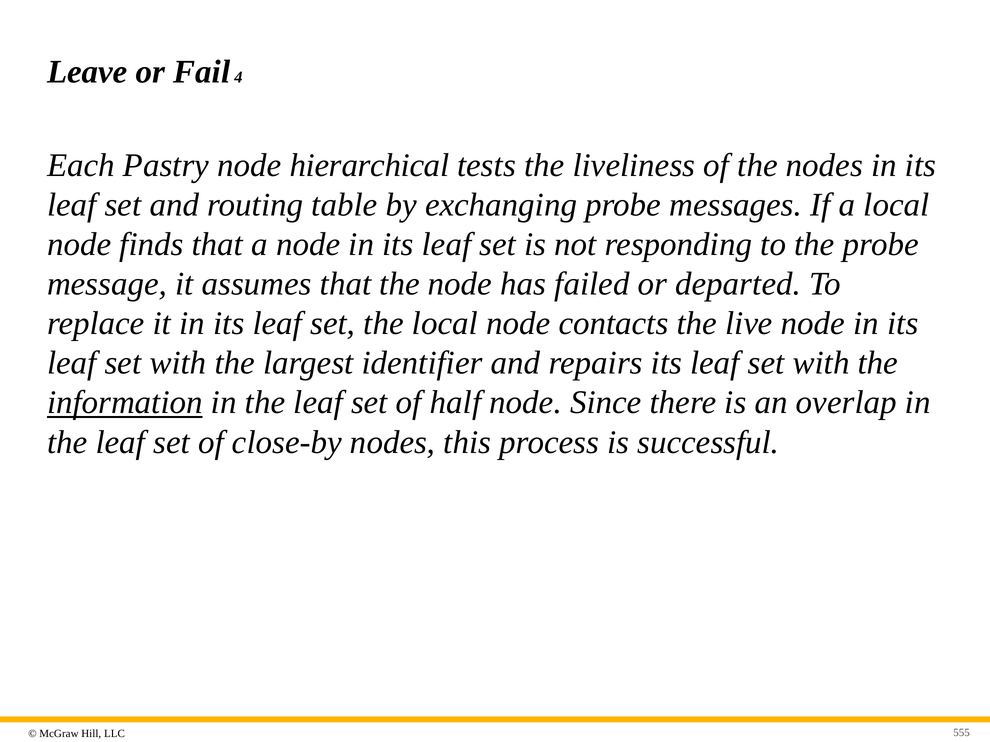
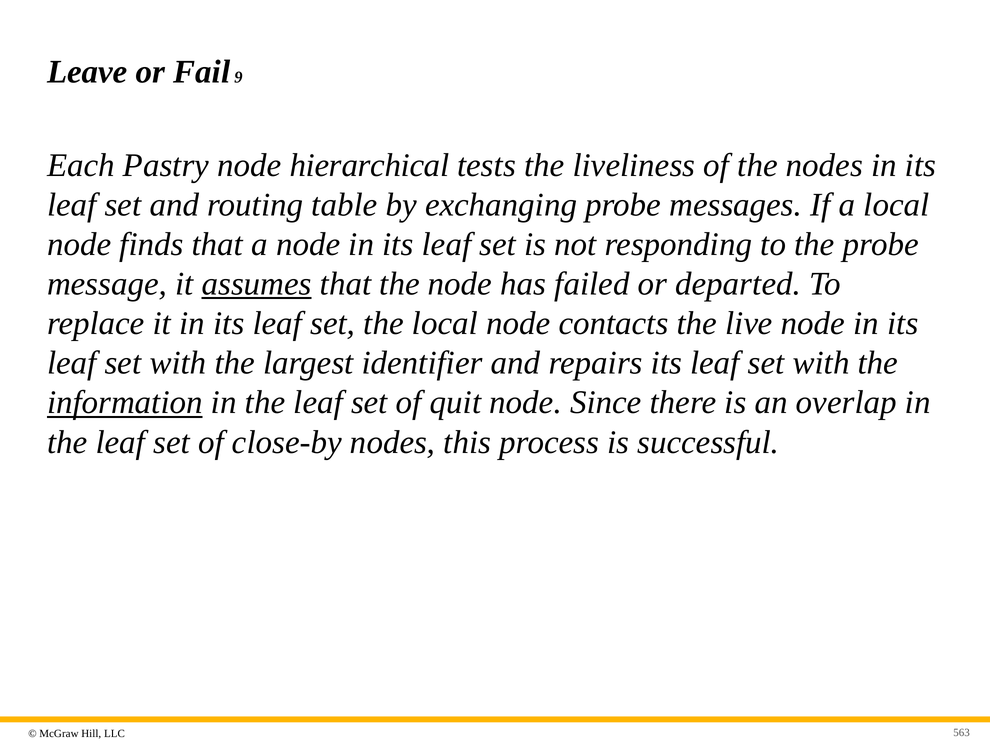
4: 4 -> 9
assumes underline: none -> present
half: half -> quit
555: 555 -> 563
